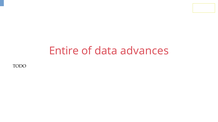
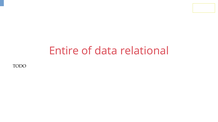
advances: advances -> relational
